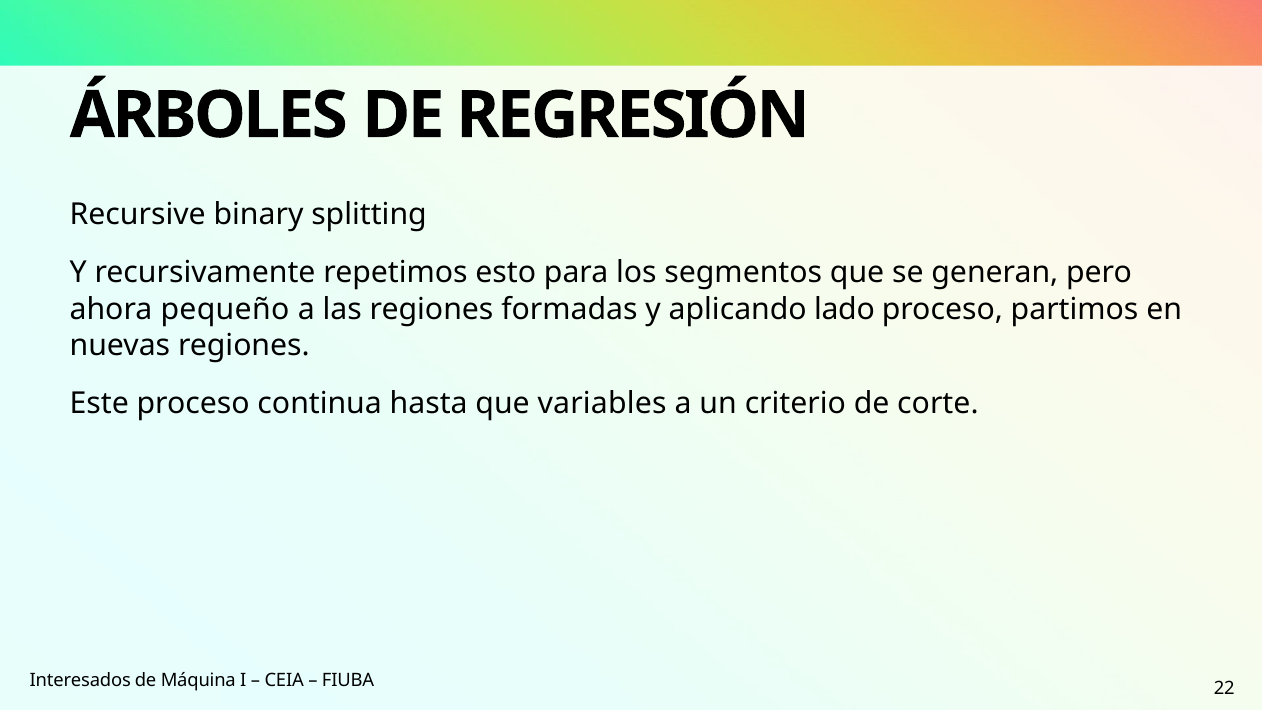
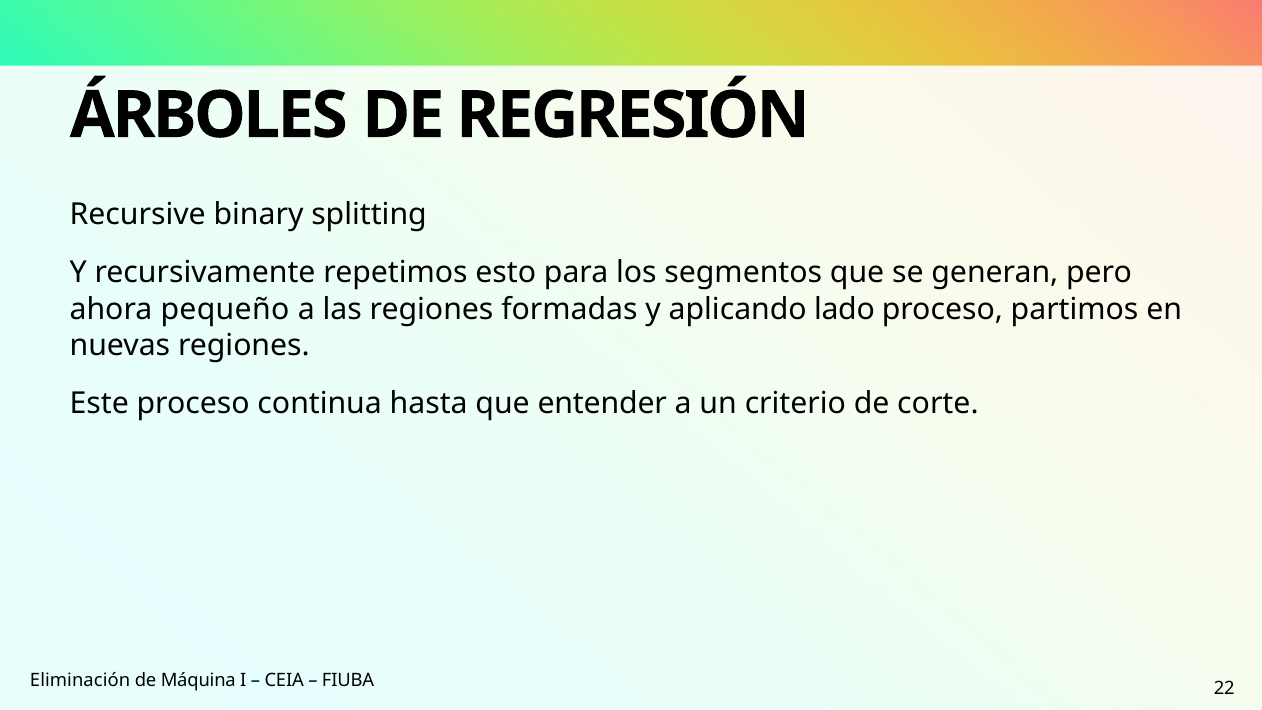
variables: variables -> entender
Interesados: Interesados -> Eliminación
